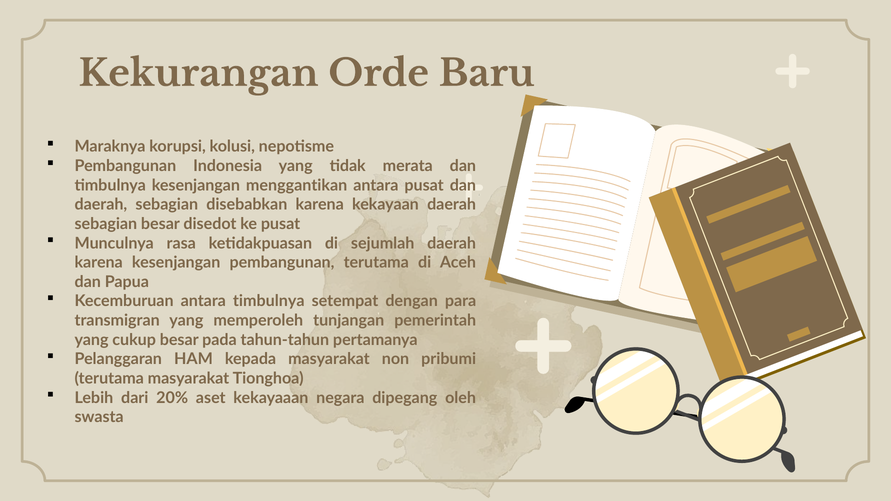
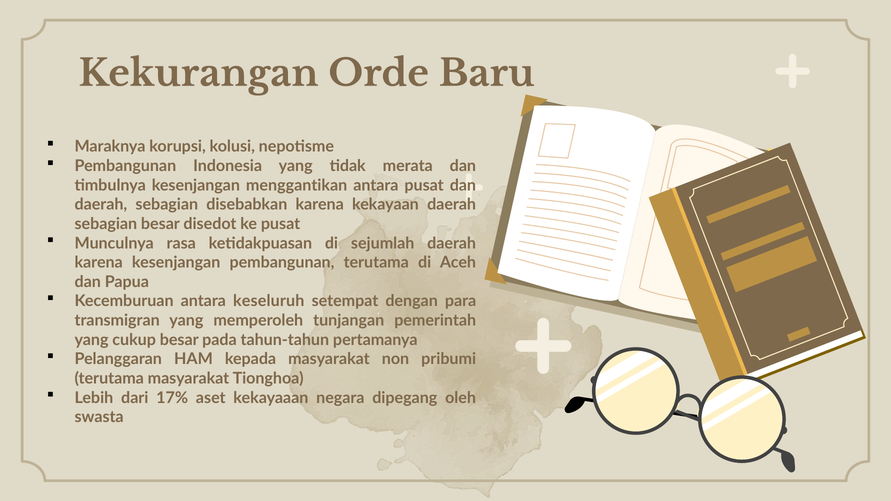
antara timbulnya: timbulnya -> keseluruh
20%: 20% -> 17%
